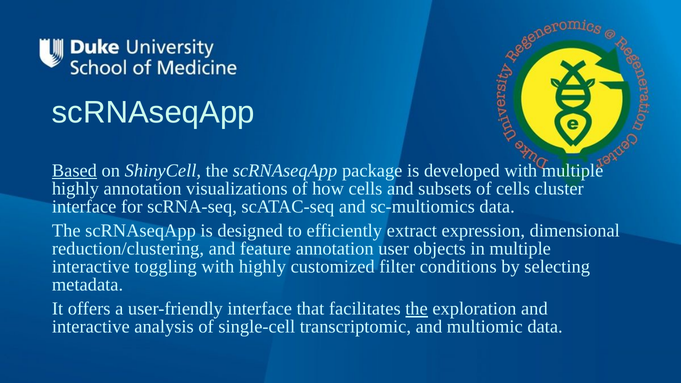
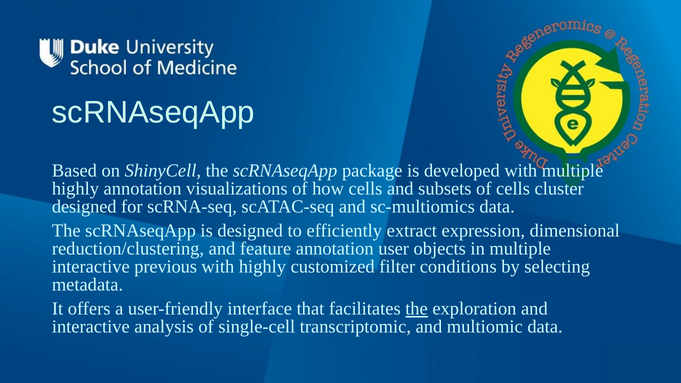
Based underline: present -> none
interface at (84, 207): interface -> designed
toggling: toggling -> previous
